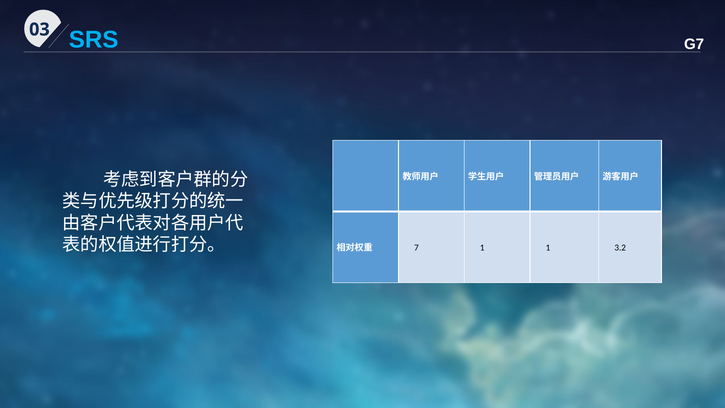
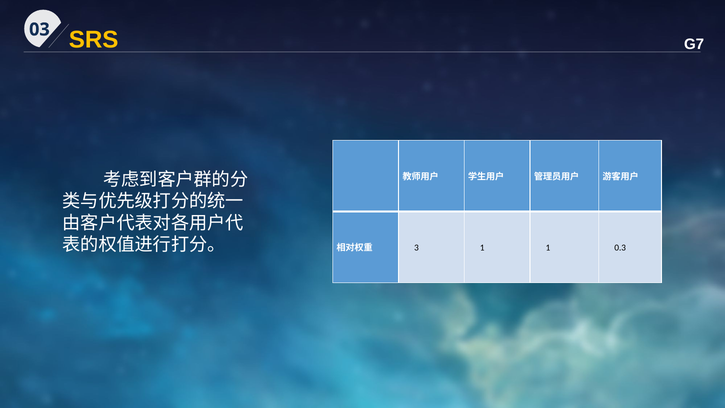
SRS colour: light blue -> yellow
7: 7 -> 3
3.2: 3.2 -> 0.3
